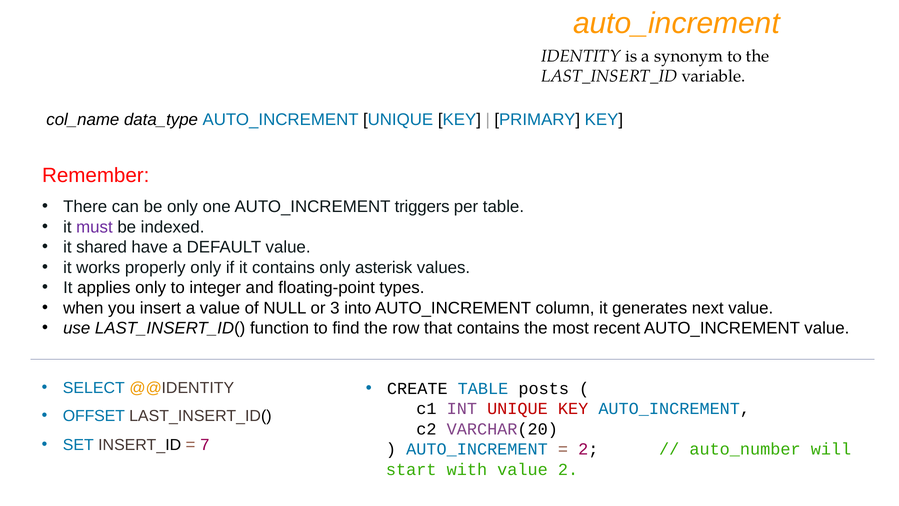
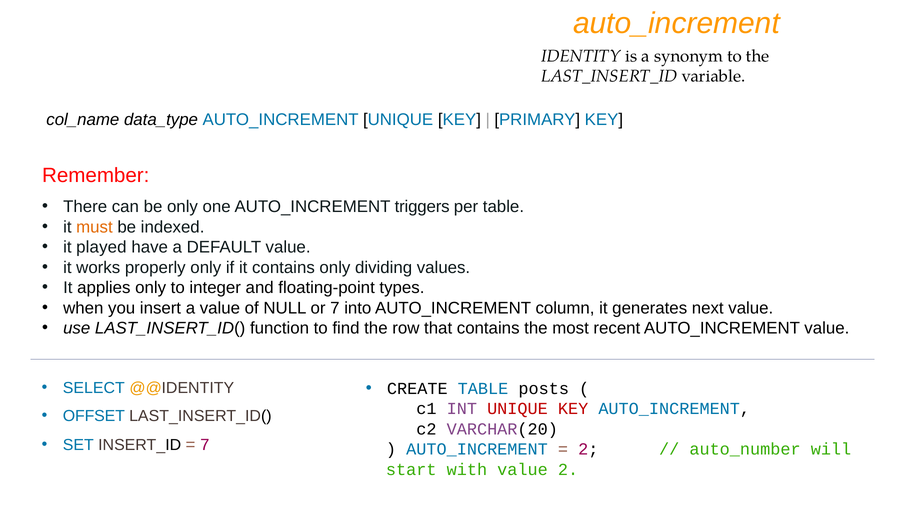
must colour: purple -> orange
shared: shared -> played
asterisk: asterisk -> dividing
or 3: 3 -> 7
